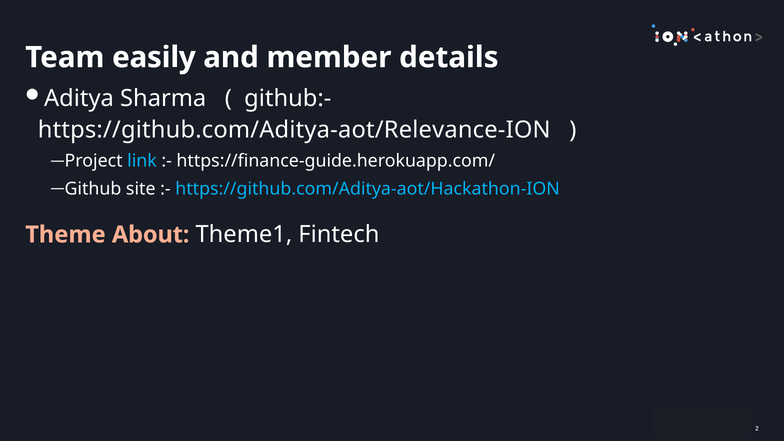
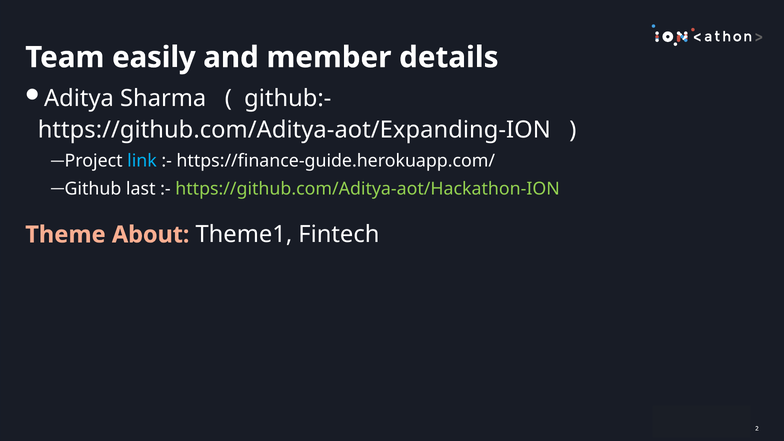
https://github.com/Aditya-aot/Relevance-ION: https://github.com/Aditya-aot/Relevance-ION -> https://github.com/Aditya-aot/Expanding-ION
site: site -> last
https://github.com/Aditya-aot/Hackathon-ION colour: light blue -> light green
